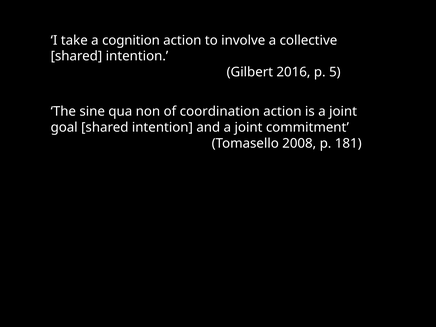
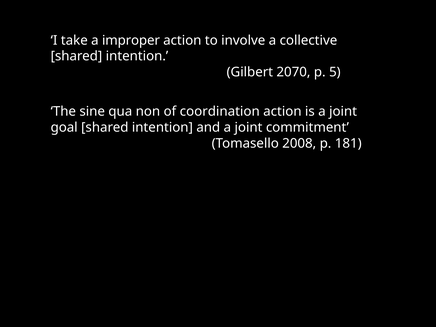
cognition: cognition -> improper
2016: 2016 -> 2070
